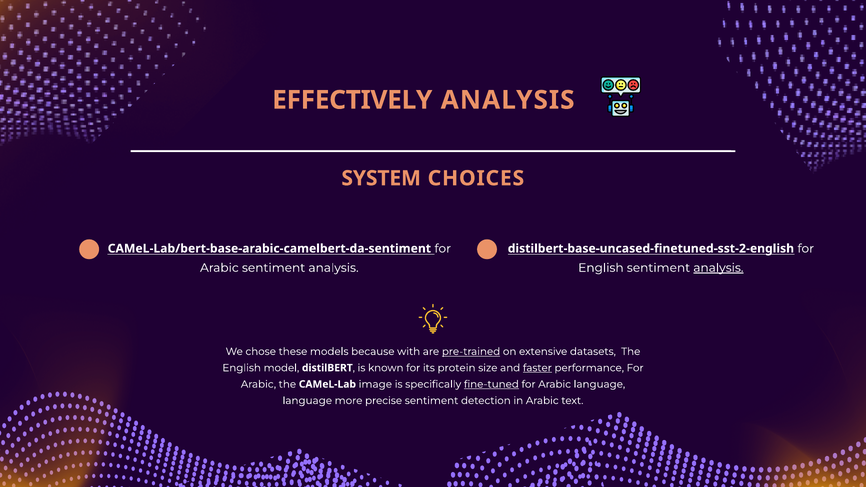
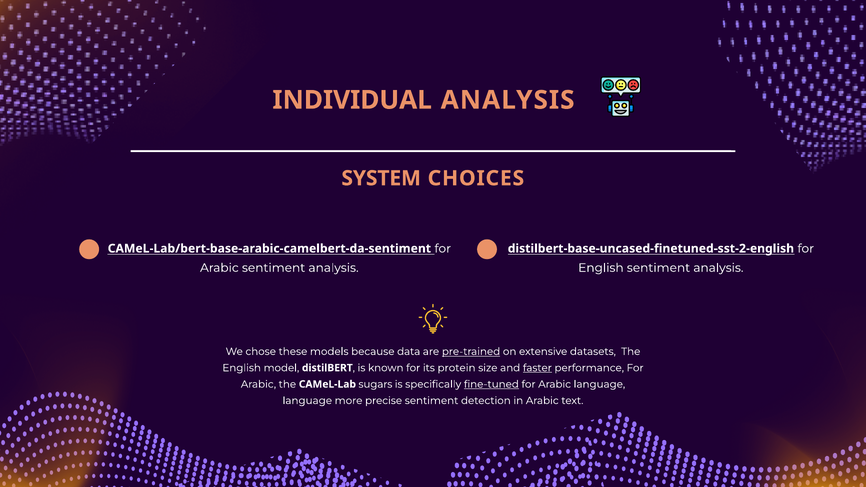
EFFECTIVELY: EFFECTIVELY -> INDIVIDUAL
analysis at (718, 268) underline: present -> none
with: with -> data
image: image -> sugars
